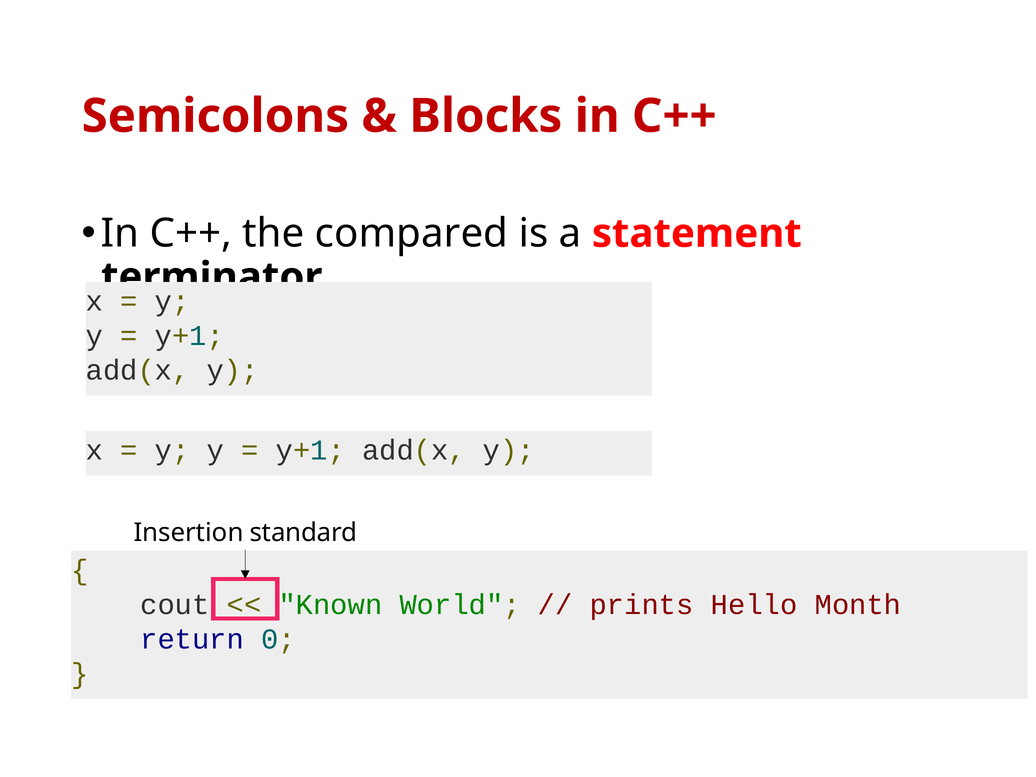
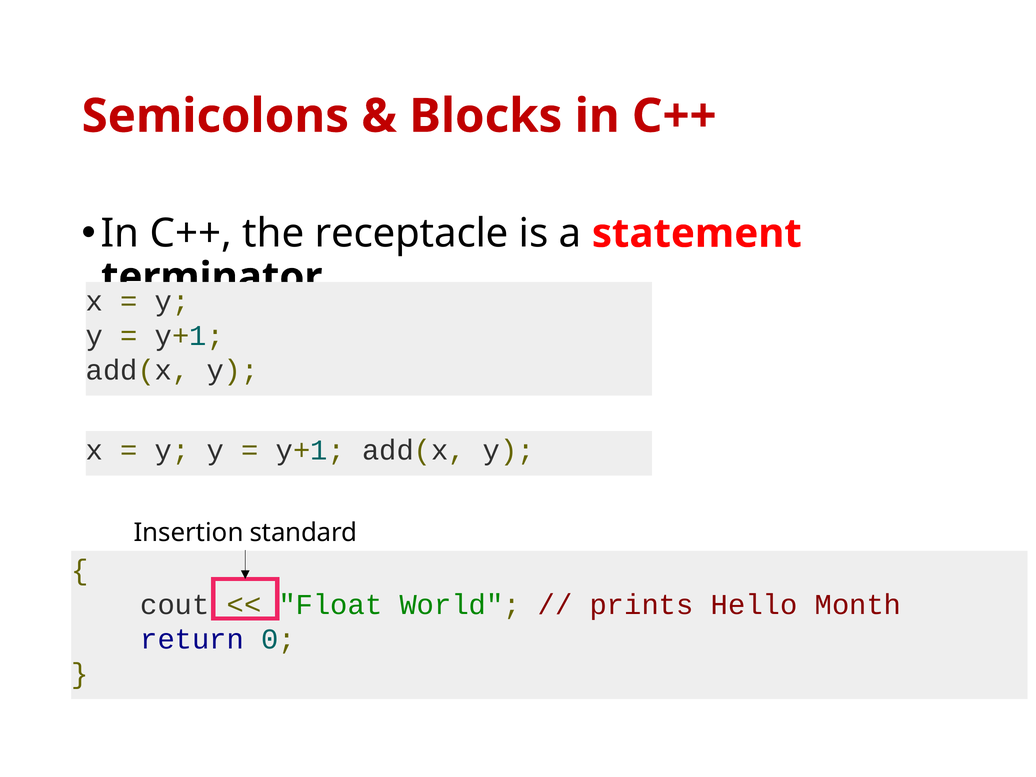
compared: compared -> receptacle
Known: Known -> Float
